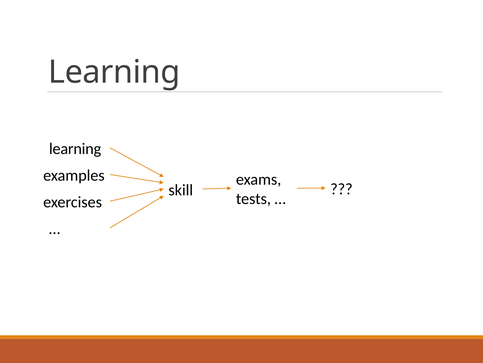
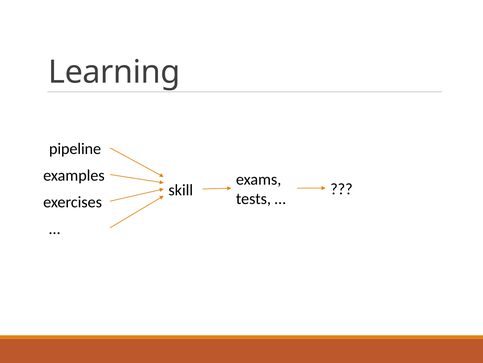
learning at (75, 149): learning -> pipeline
